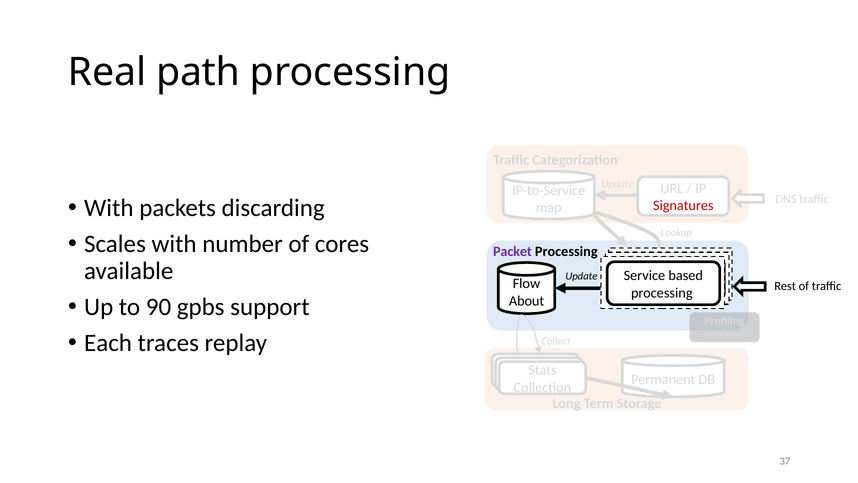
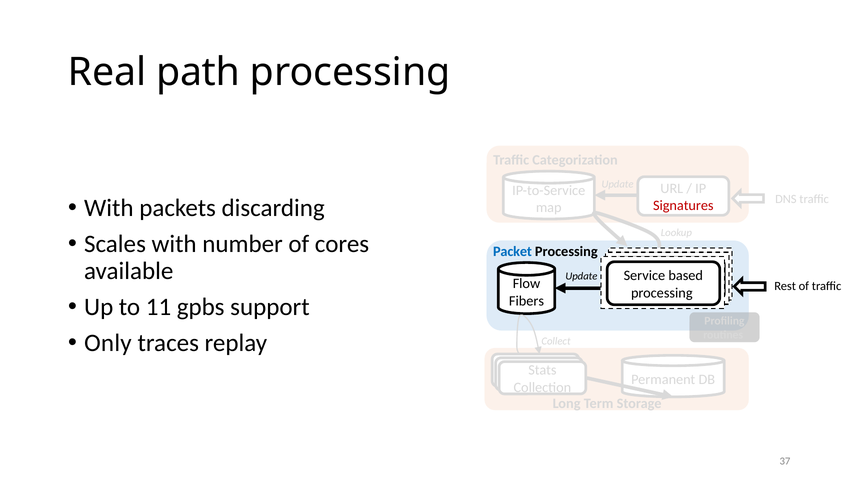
Packet colour: purple -> blue
90: 90 -> 11
About: About -> Fibers
Each: Each -> Only
